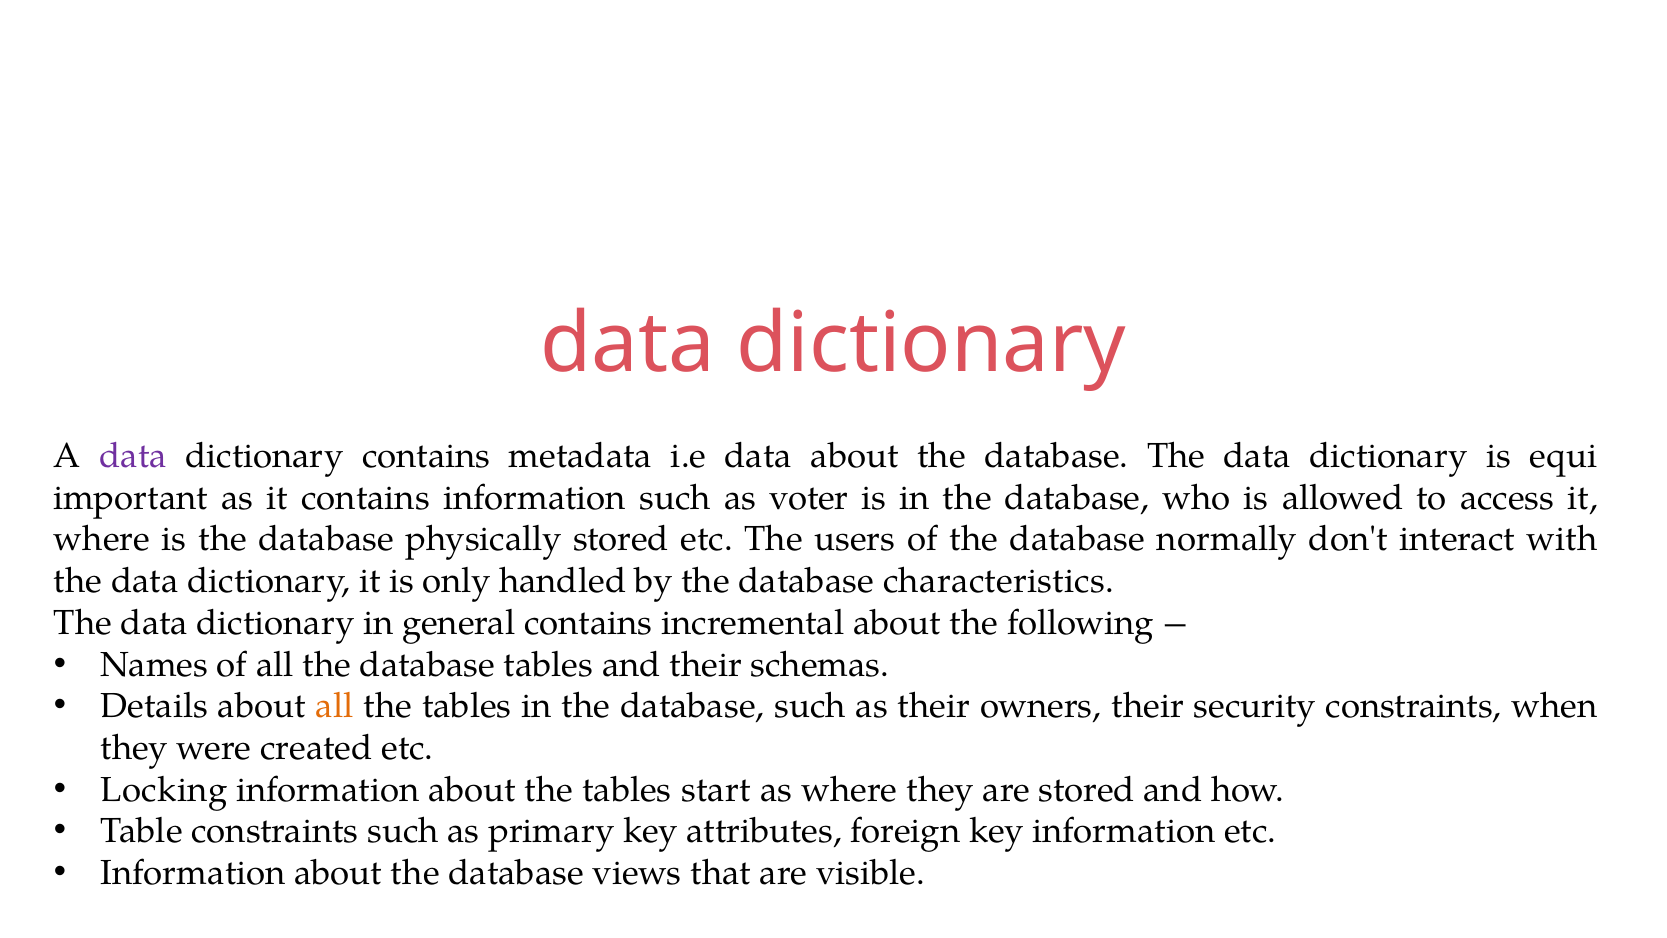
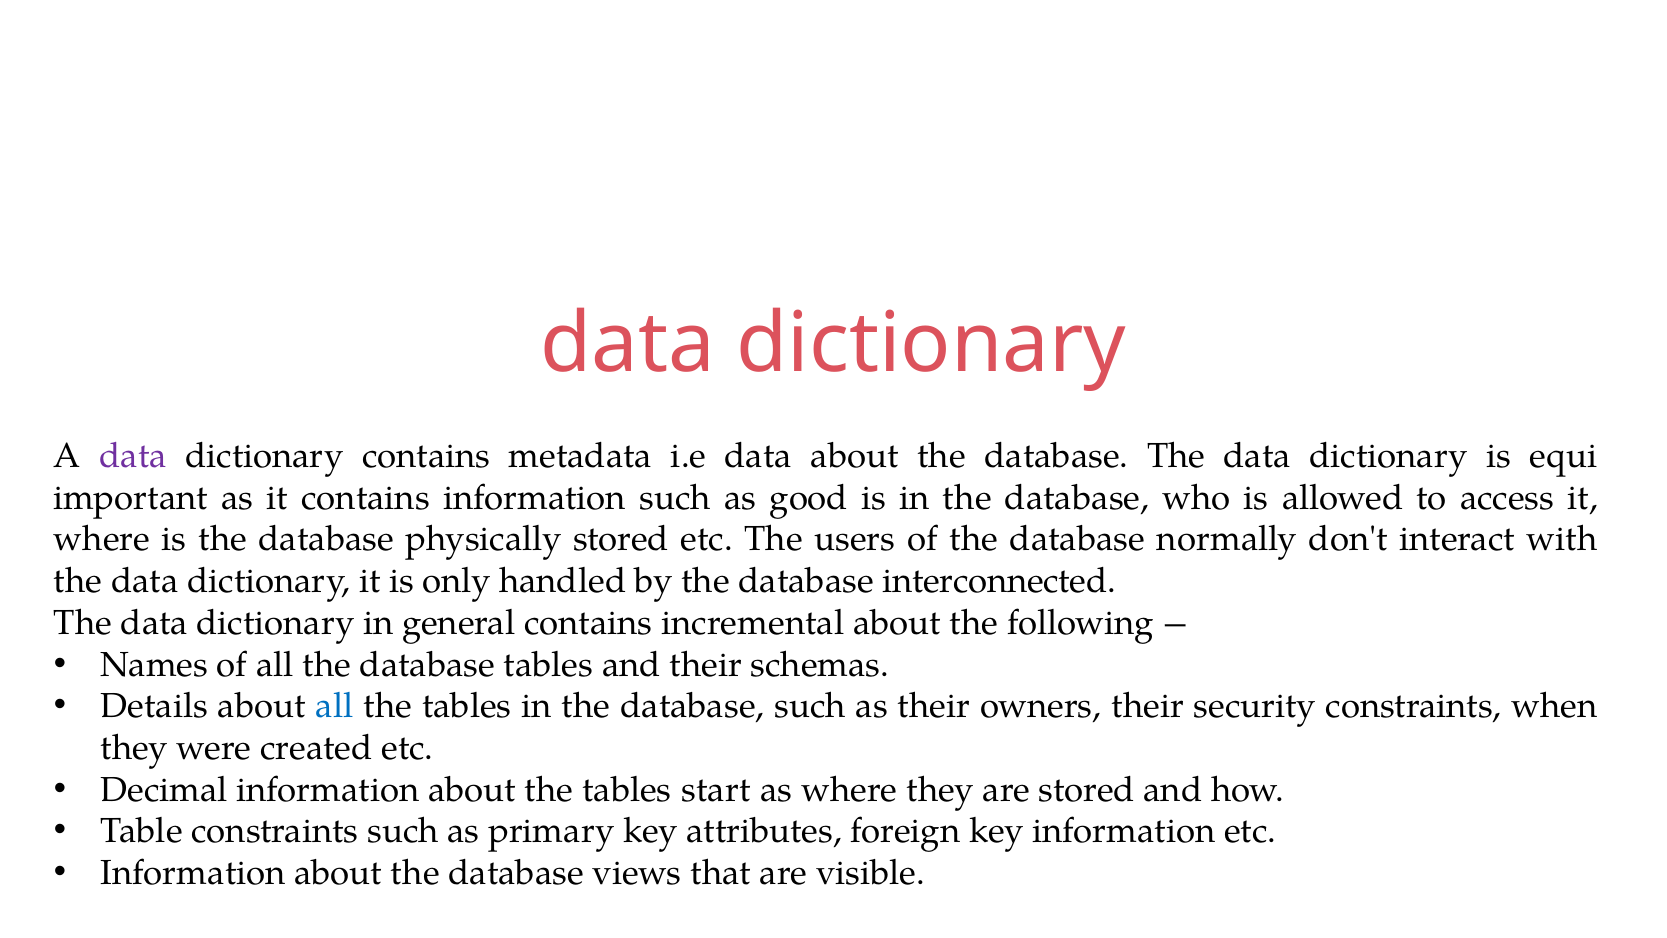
voter: voter -> good
characteristics: characteristics -> interconnected
all at (335, 706) colour: orange -> blue
Locking: Locking -> Decimal
